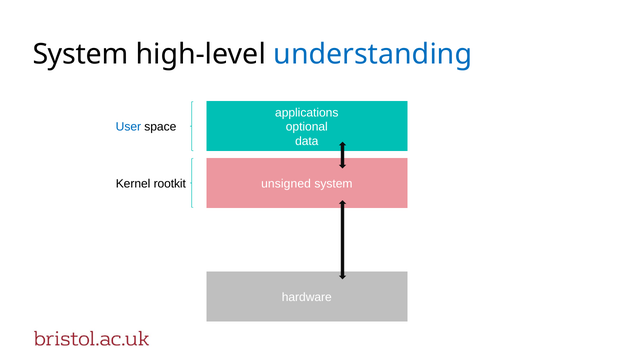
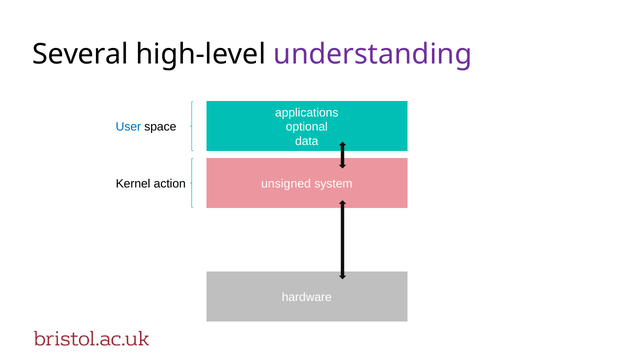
System at (80, 54): System -> Several
understanding colour: blue -> purple
rootkit: rootkit -> action
